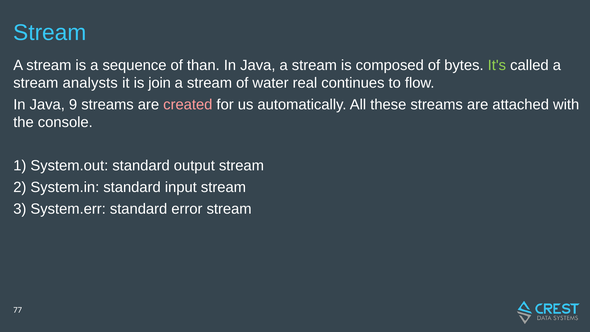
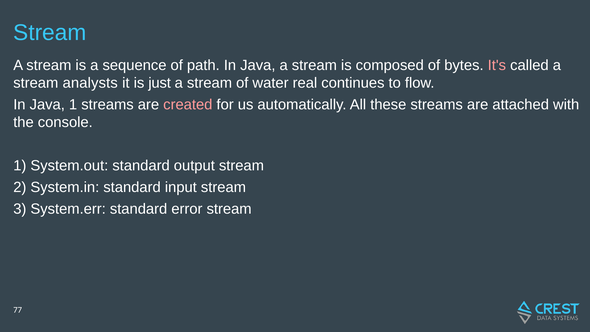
than: than -> path
It's colour: light green -> pink
join: join -> just
Java 9: 9 -> 1
